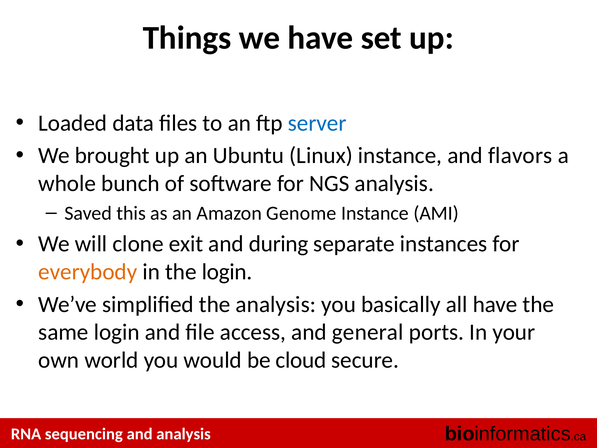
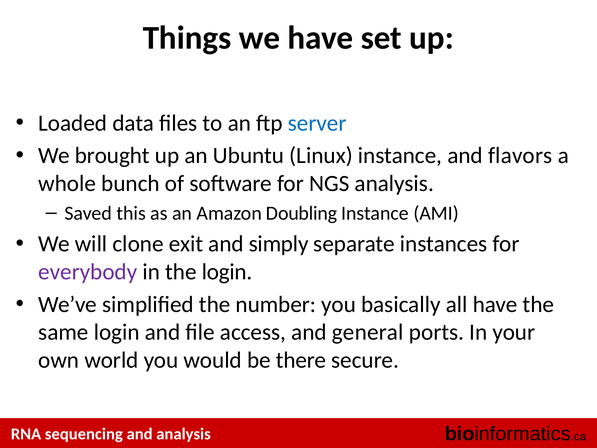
Genome: Genome -> Doubling
during: during -> simply
everybody colour: orange -> purple
the analysis: analysis -> number
cloud: cloud -> there
